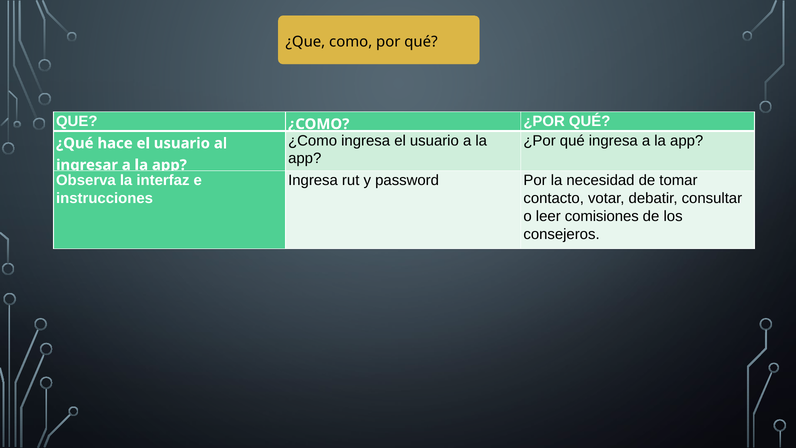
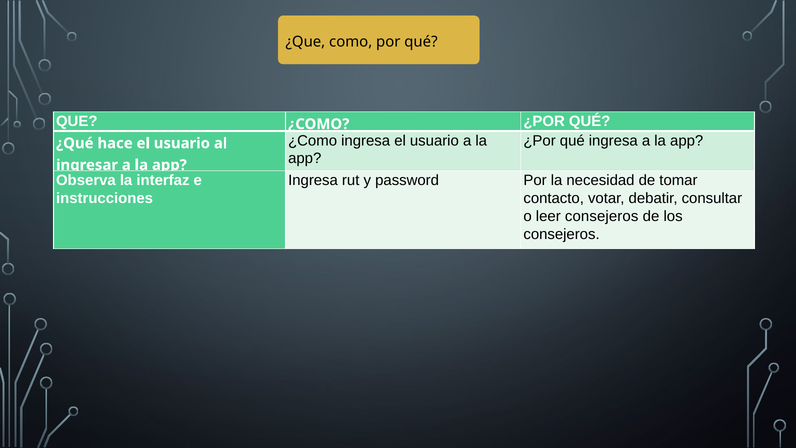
leer comisiones: comisiones -> consejeros
